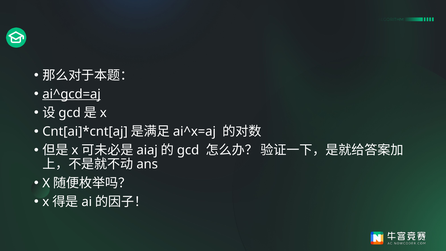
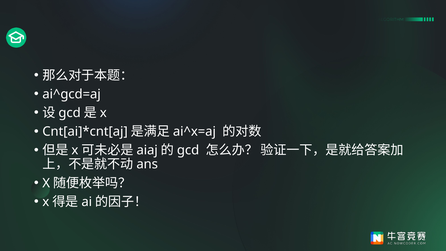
ai^gcd=aj underline: present -> none
